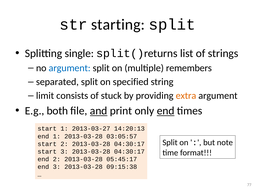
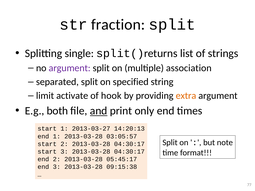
starting: starting -> fraction
argument at (70, 68) colour: blue -> purple
remembers: remembers -> association
consists: consists -> activate
stuck: stuck -> hook
end at (166, 111) underline: present -> none
